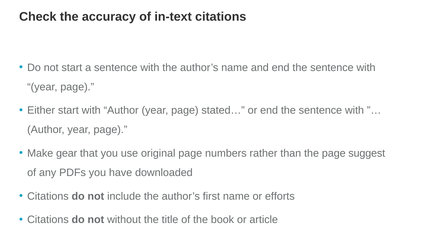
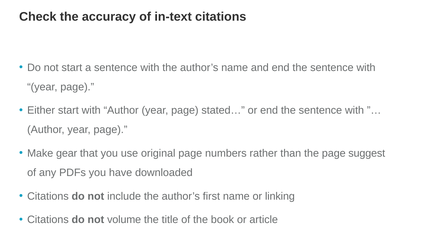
efforts: efforts -> linking
without: without -> volume
